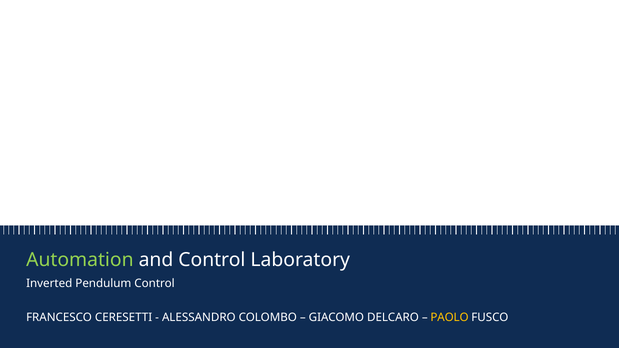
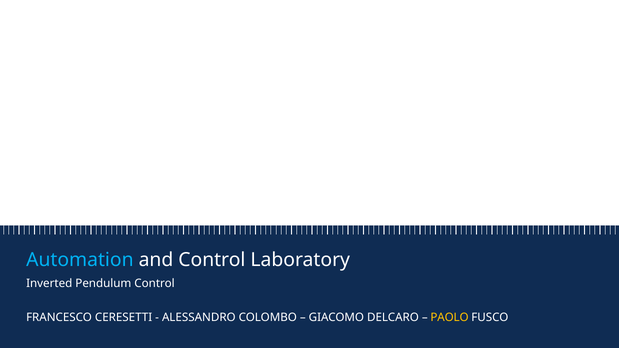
Automation colour: light green -> light blue
